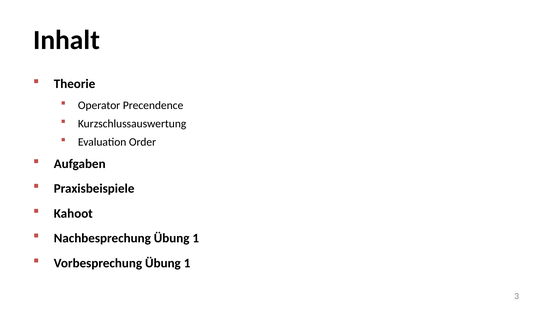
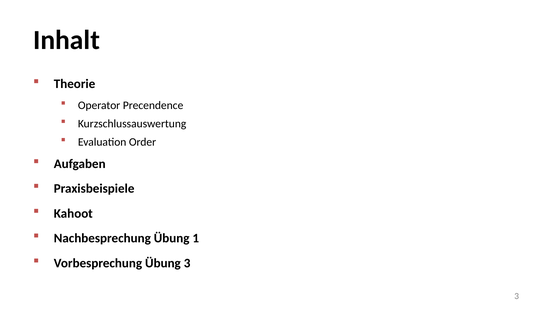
Vorbesprechung Übung 1: 1 -> 3
